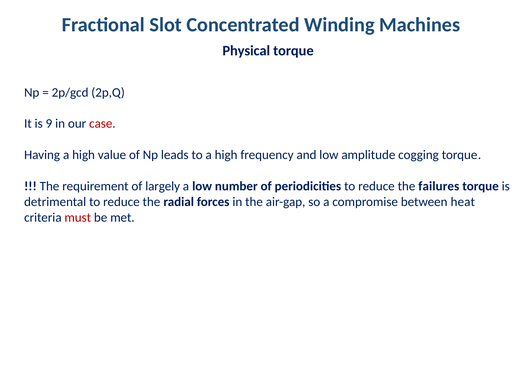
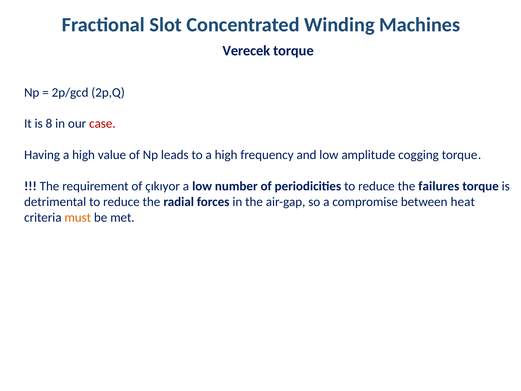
Physical: Physical -> Verecek
9: 9 -> 8
largely: largely -> çıkıyor
must colour: red -> orange
